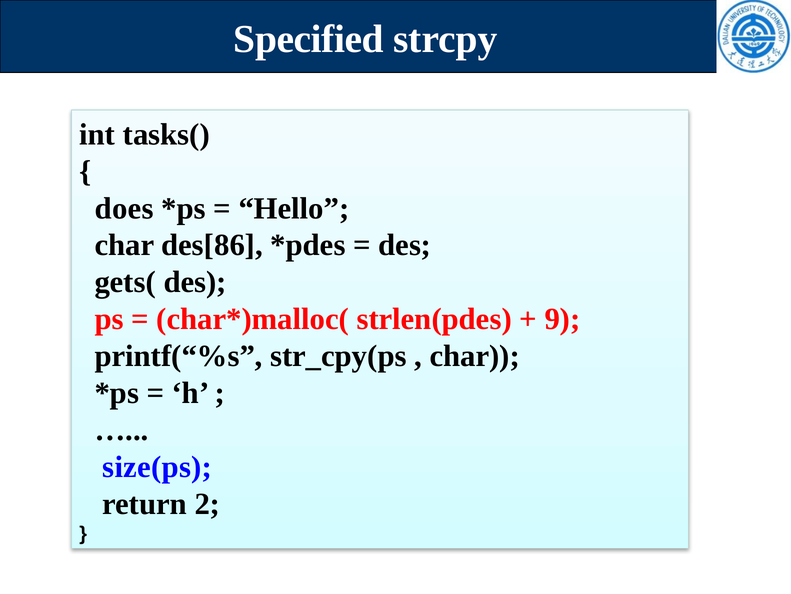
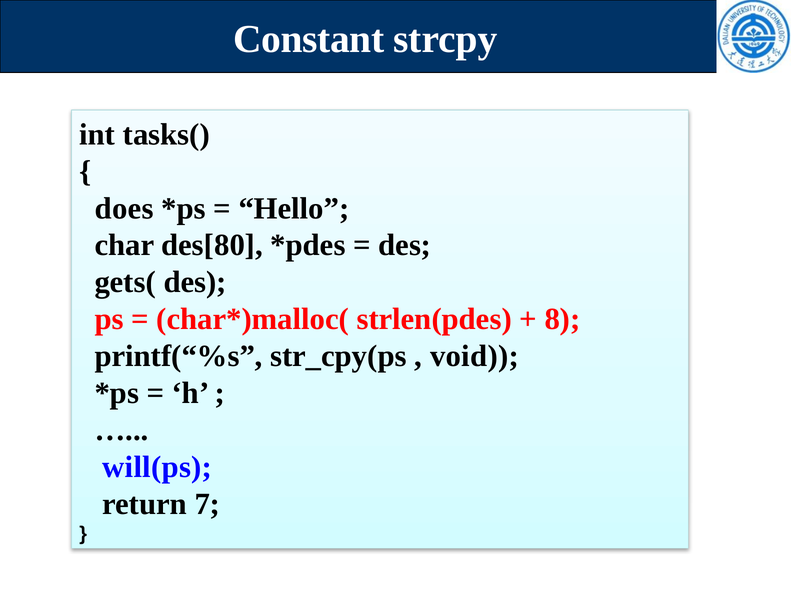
Specified: Specified -> Constant
des[86: des[86 -> des[80
9: 9 -> 8
char at (475, 356): char -> void
size(ps: size(ps -> will(ps
2: 2 -> 7
